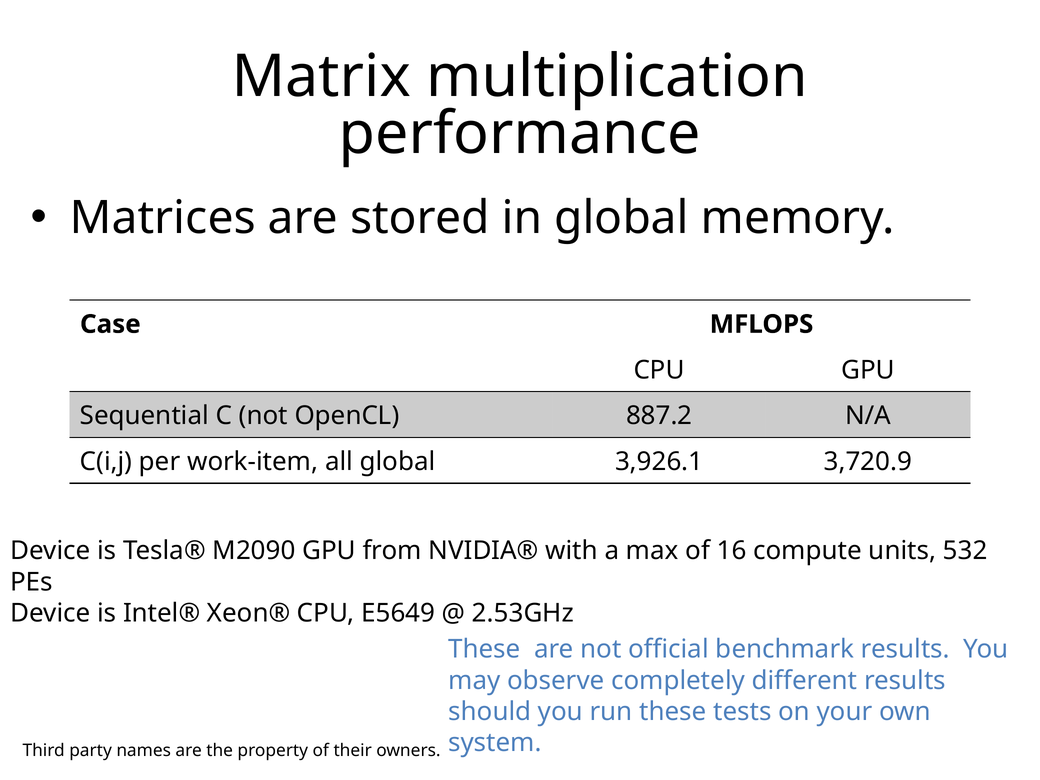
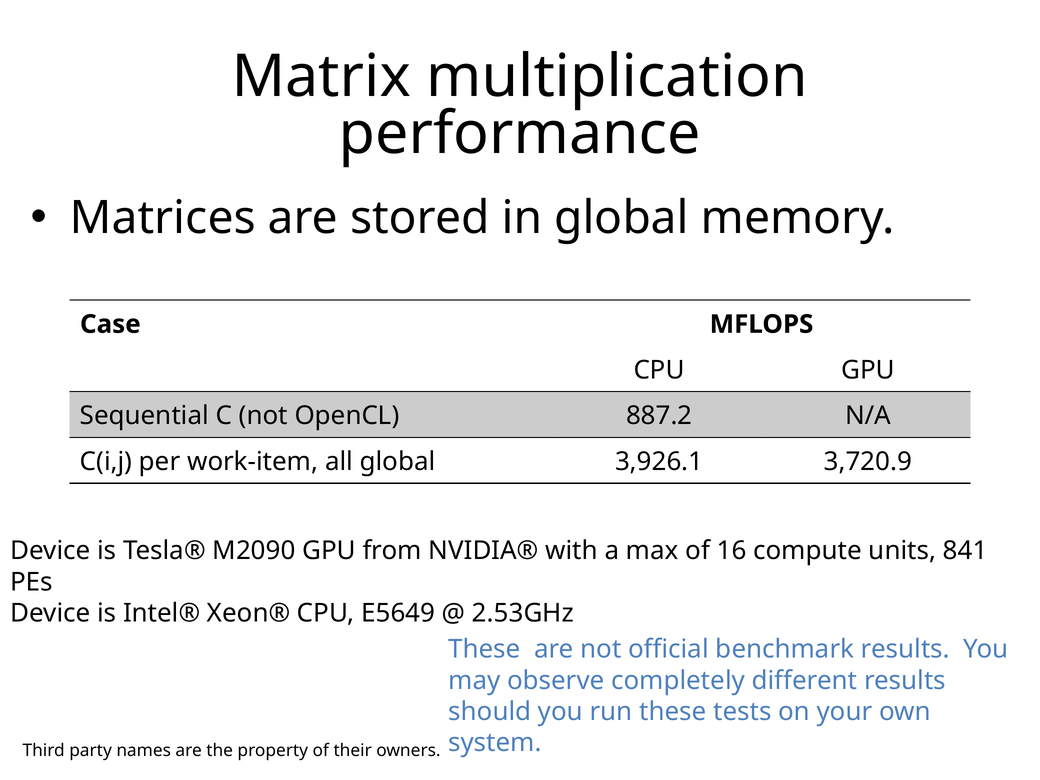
532: 532 -> 841
